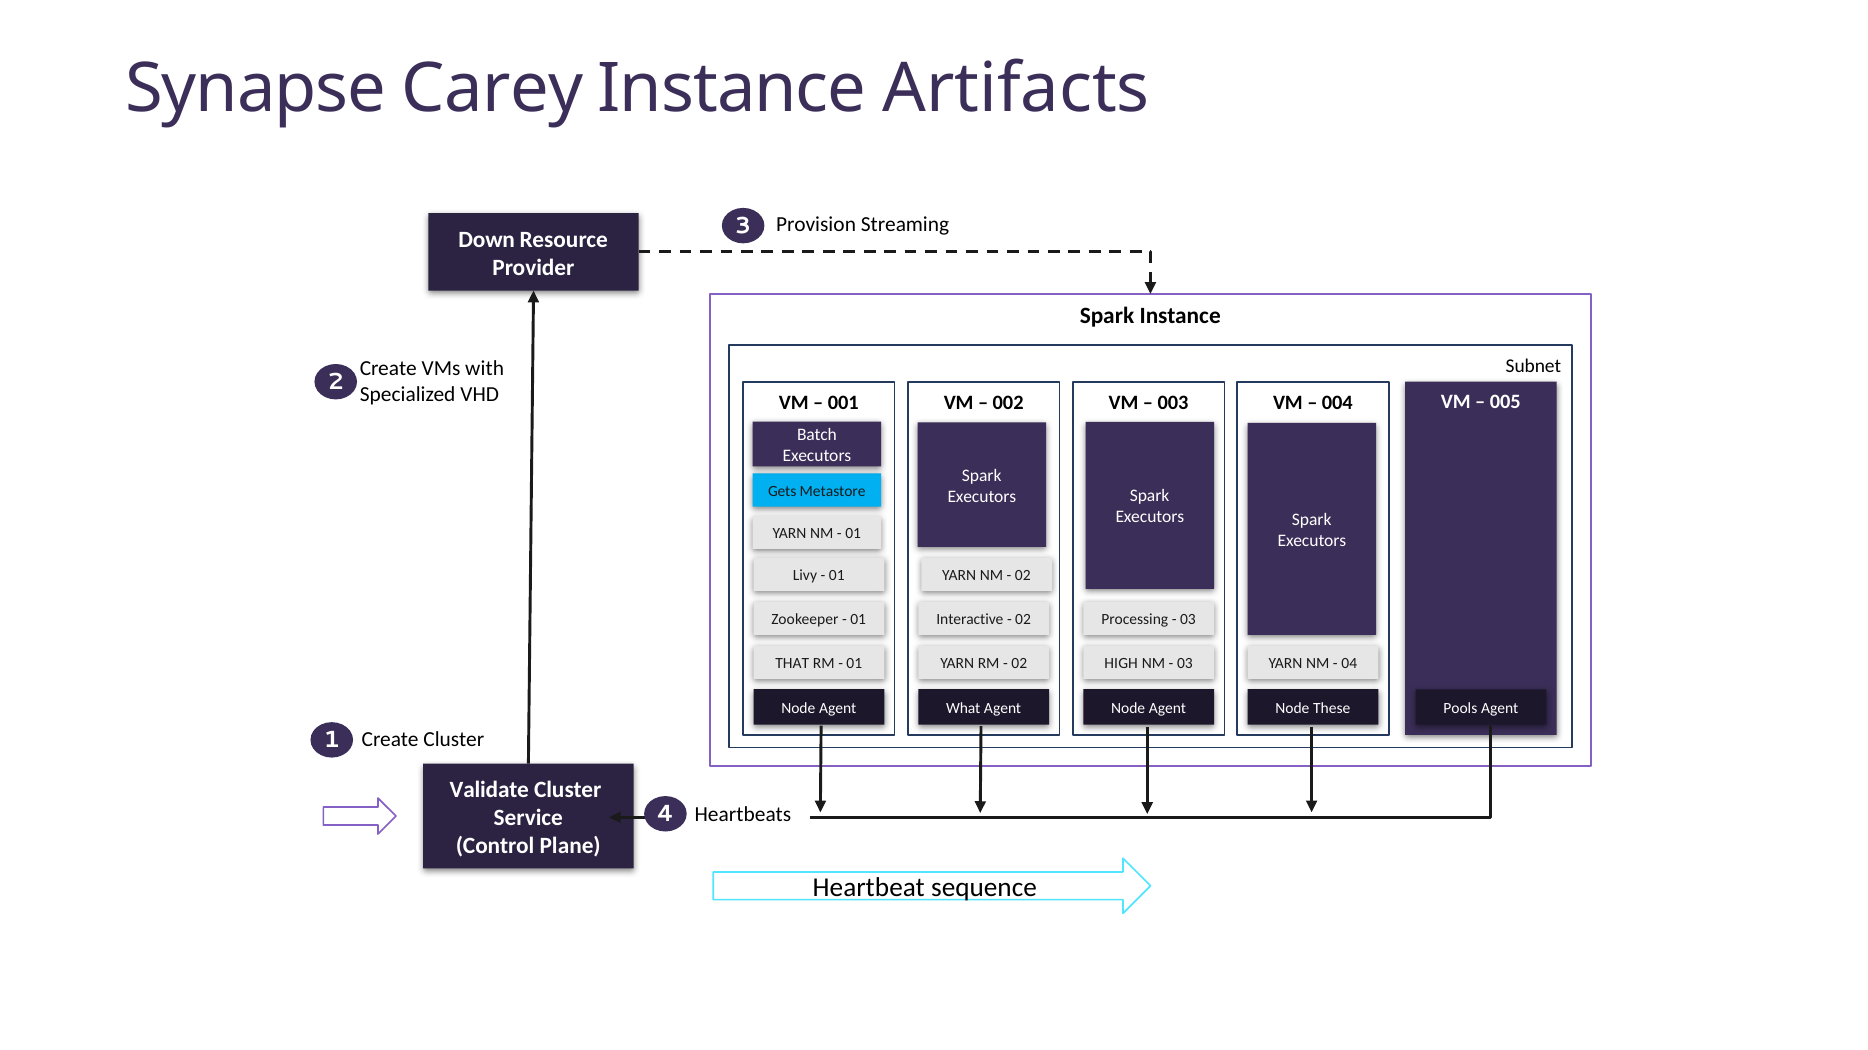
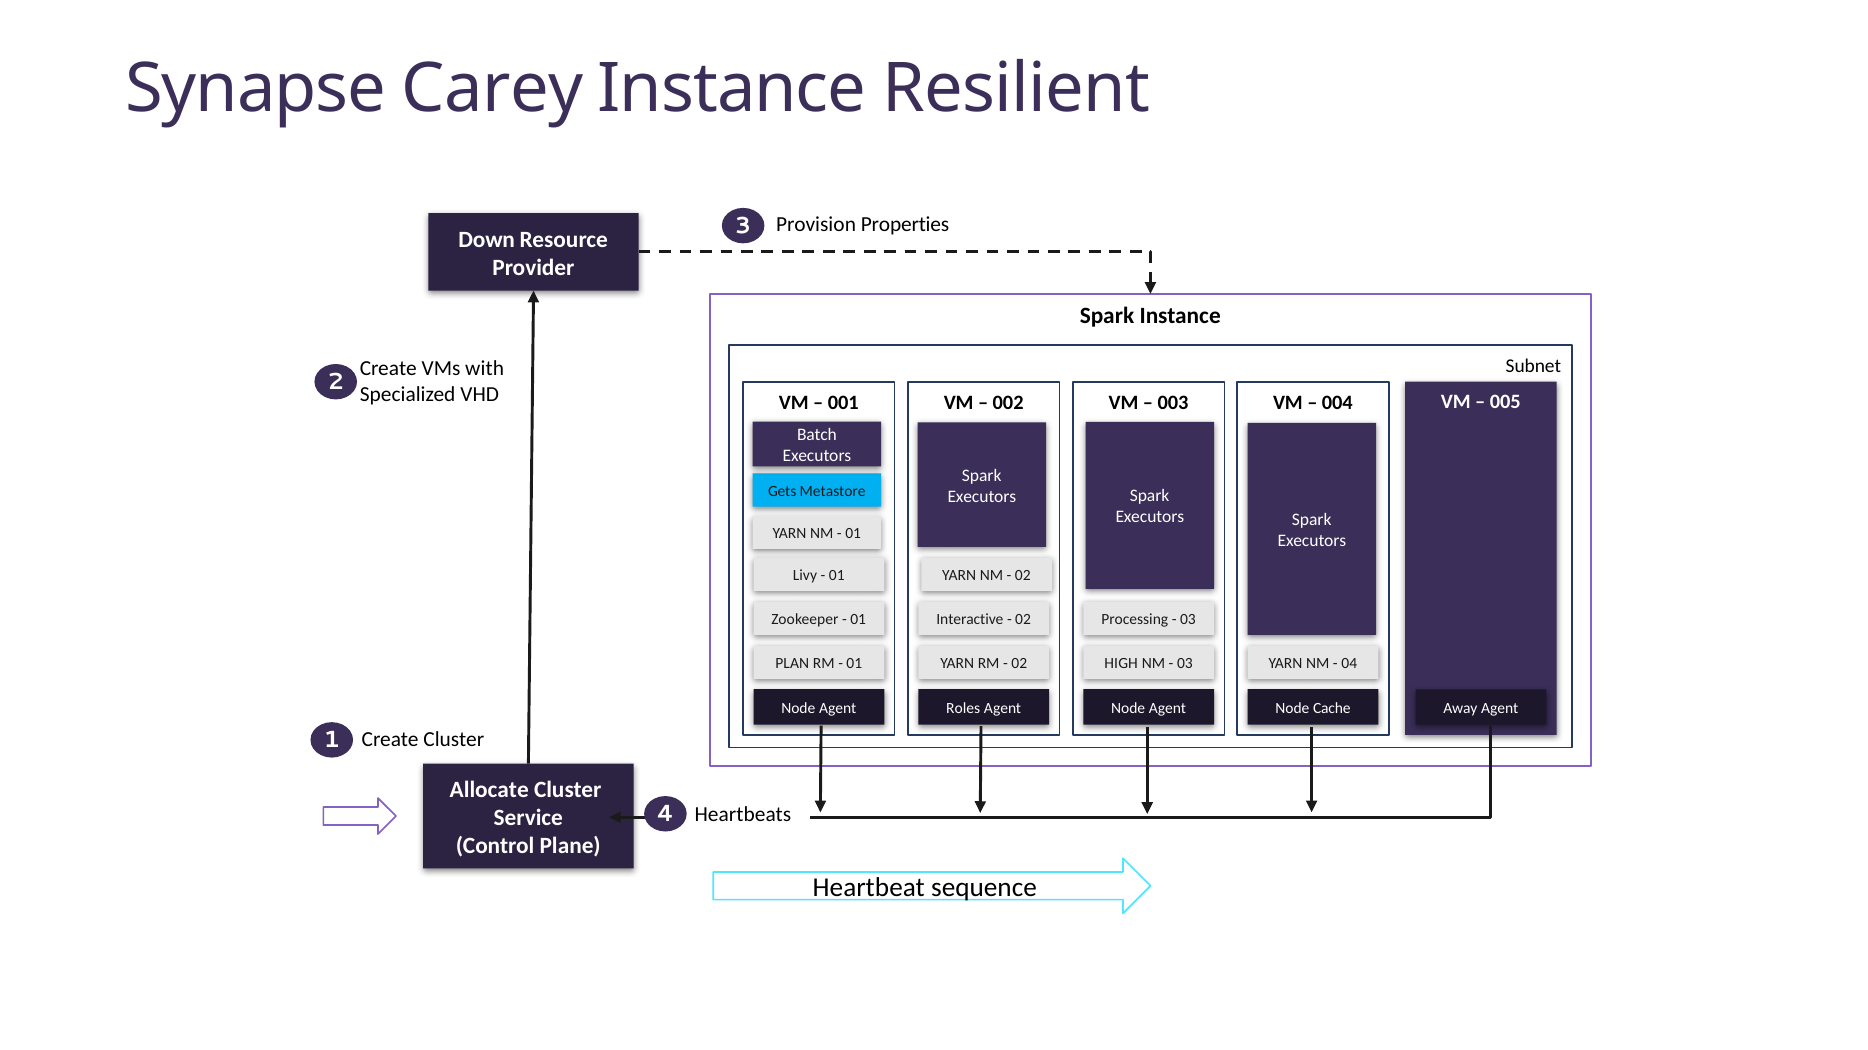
Artifacts: Artifacts -> Resilient
Streaming: Streaming -> Properties
THAT: THAT -> PLAN
What: What -> Roles
These: These -> Cache
Pools: Pools -> Away
Validate: Validate -> Allocate
